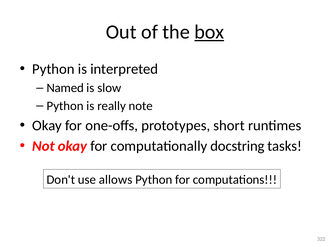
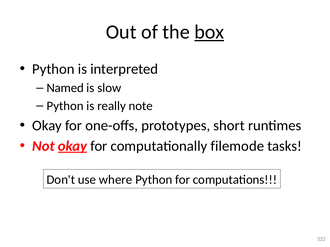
okay at (72, 146) underline: none -> present
docstring: docstring -> filemode
allows: allows -> where
